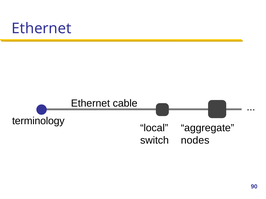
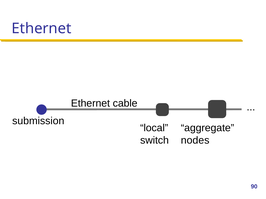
terminology: terminology -> submission
